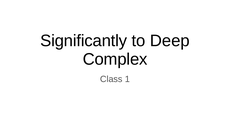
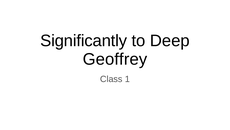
Complex: Complex -> Geoffrey
